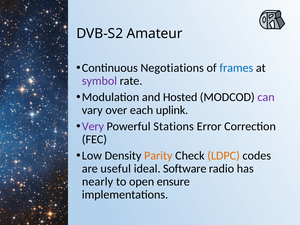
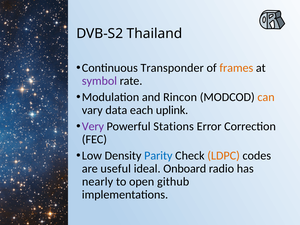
Amateur: Amateur -> Thailand
Negotiations: Negotiations -> Transponder
frames colour: blue -> orange
Hosted: Hosted -> Rincon
can colour: purple -> orange
over: over -> data
Parity colour: orange -> blue
Software: Software -> Onboard
ensure: ensure -> github
